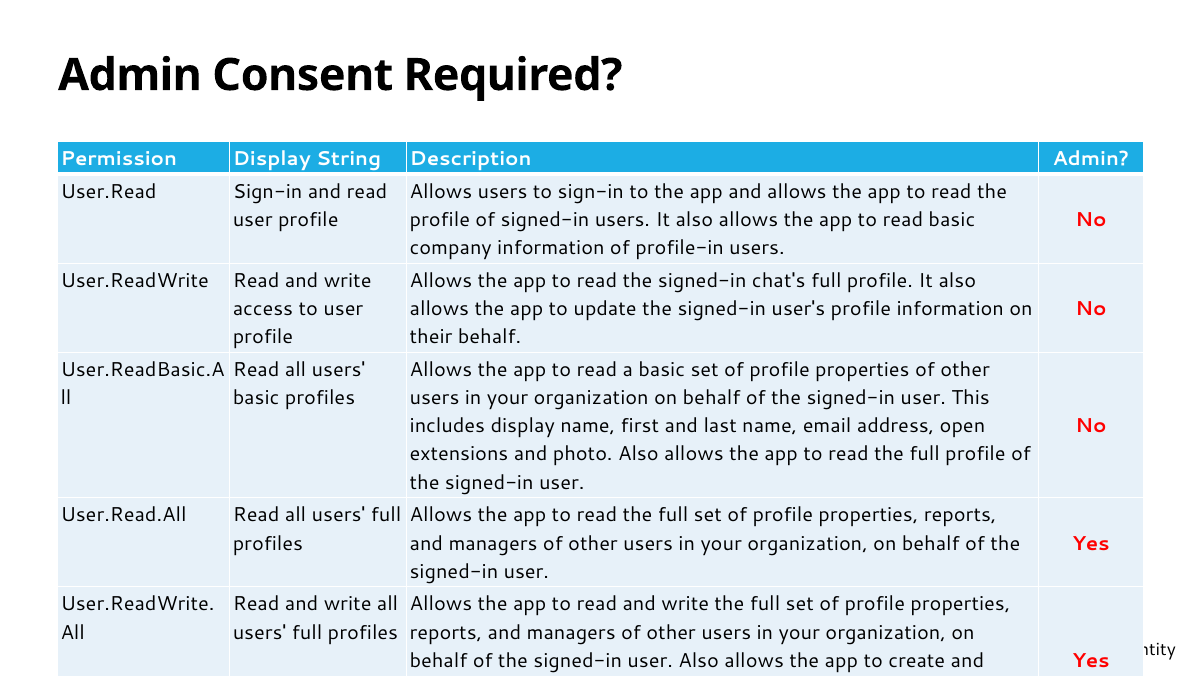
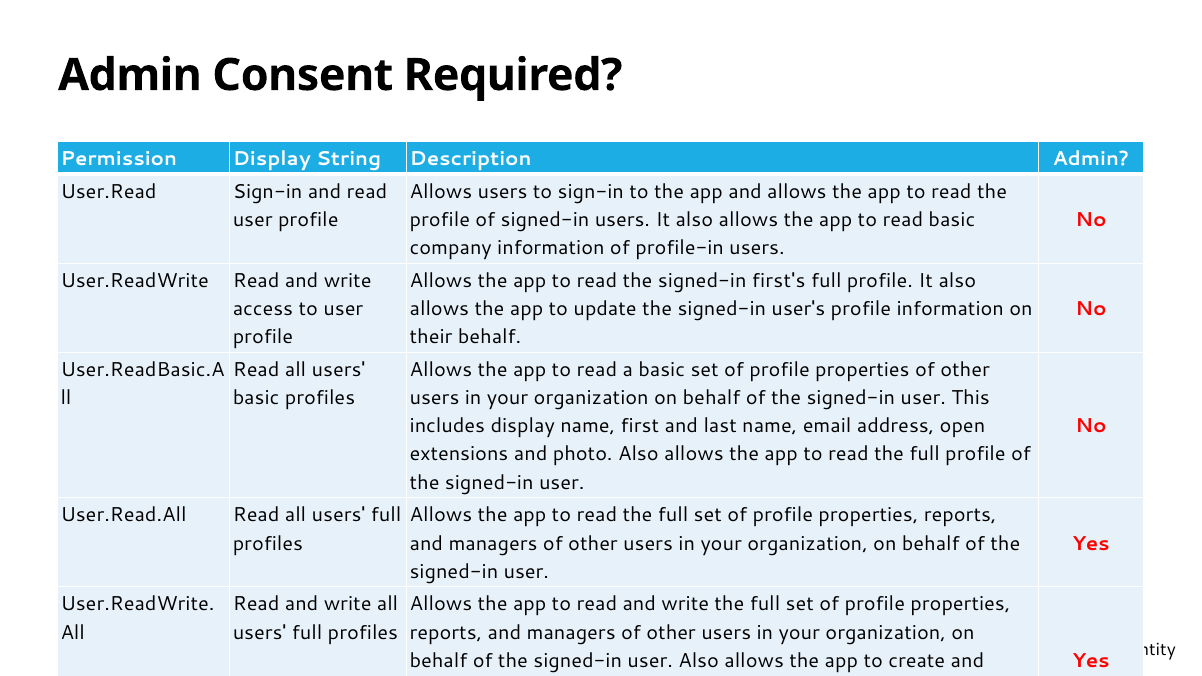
chat's: chat's -> first's
